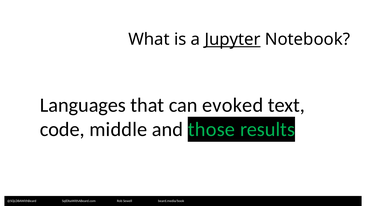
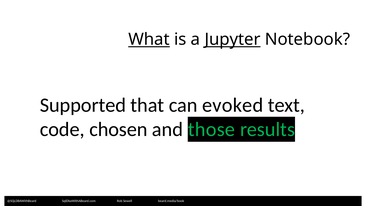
What underline: none -> present
Languages: Languages -> Supported
middle: middle -> chosen
